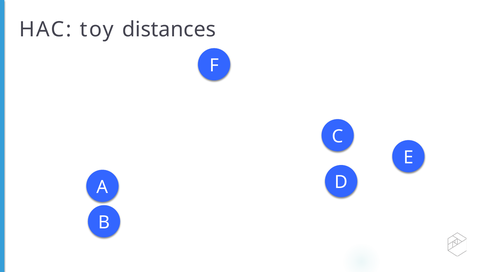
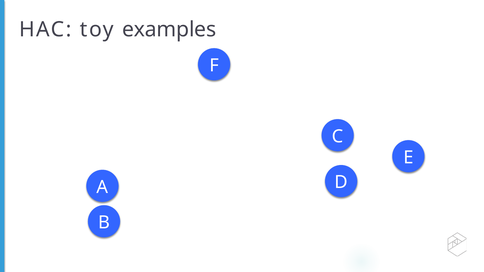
distances: distances -> examples
